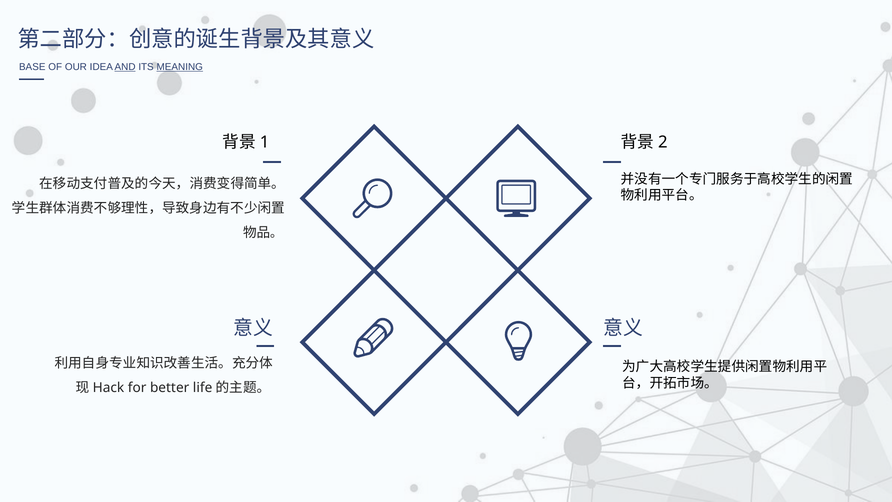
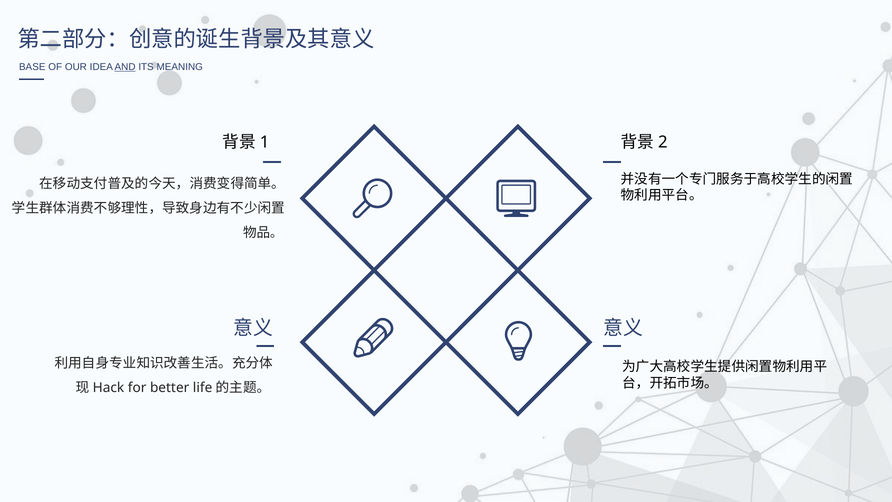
MEANING underline: present -> none
